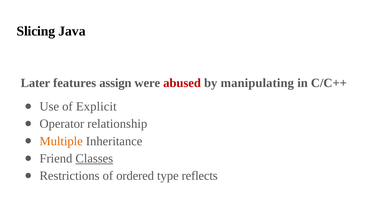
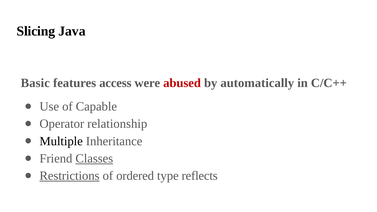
Later: Later -> Basic
assign: assign -> access
manipulating: manipulating -> automatically
Explicit: Explicit -> Capable
Multiple colour: orange -> black
Restrictions underline: none -> present
